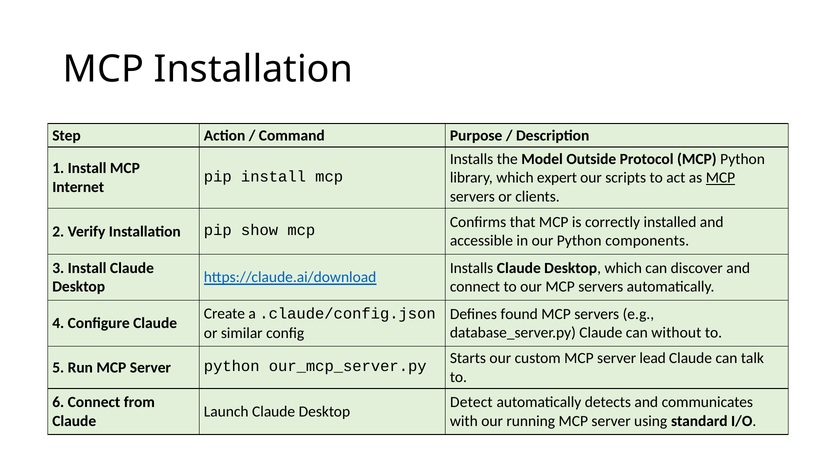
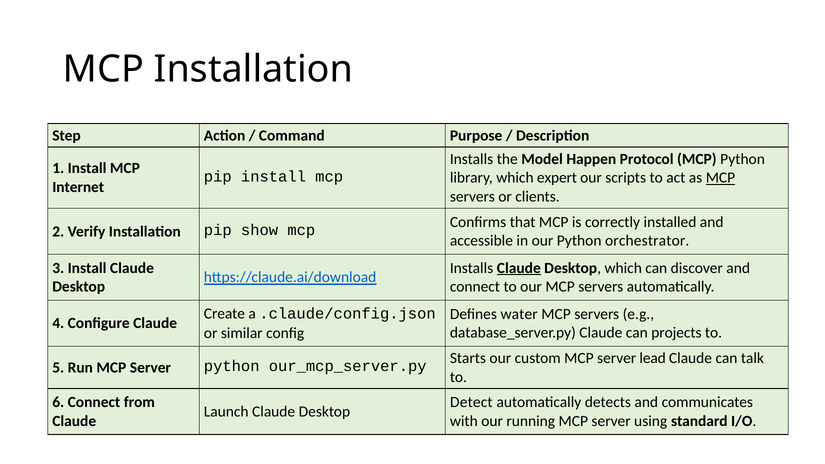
Outside: Outside -> Happen
components: components -> orchestrator
Claude at (519, 268) underline: none -> present
found: found -> water
without: without -> projects
